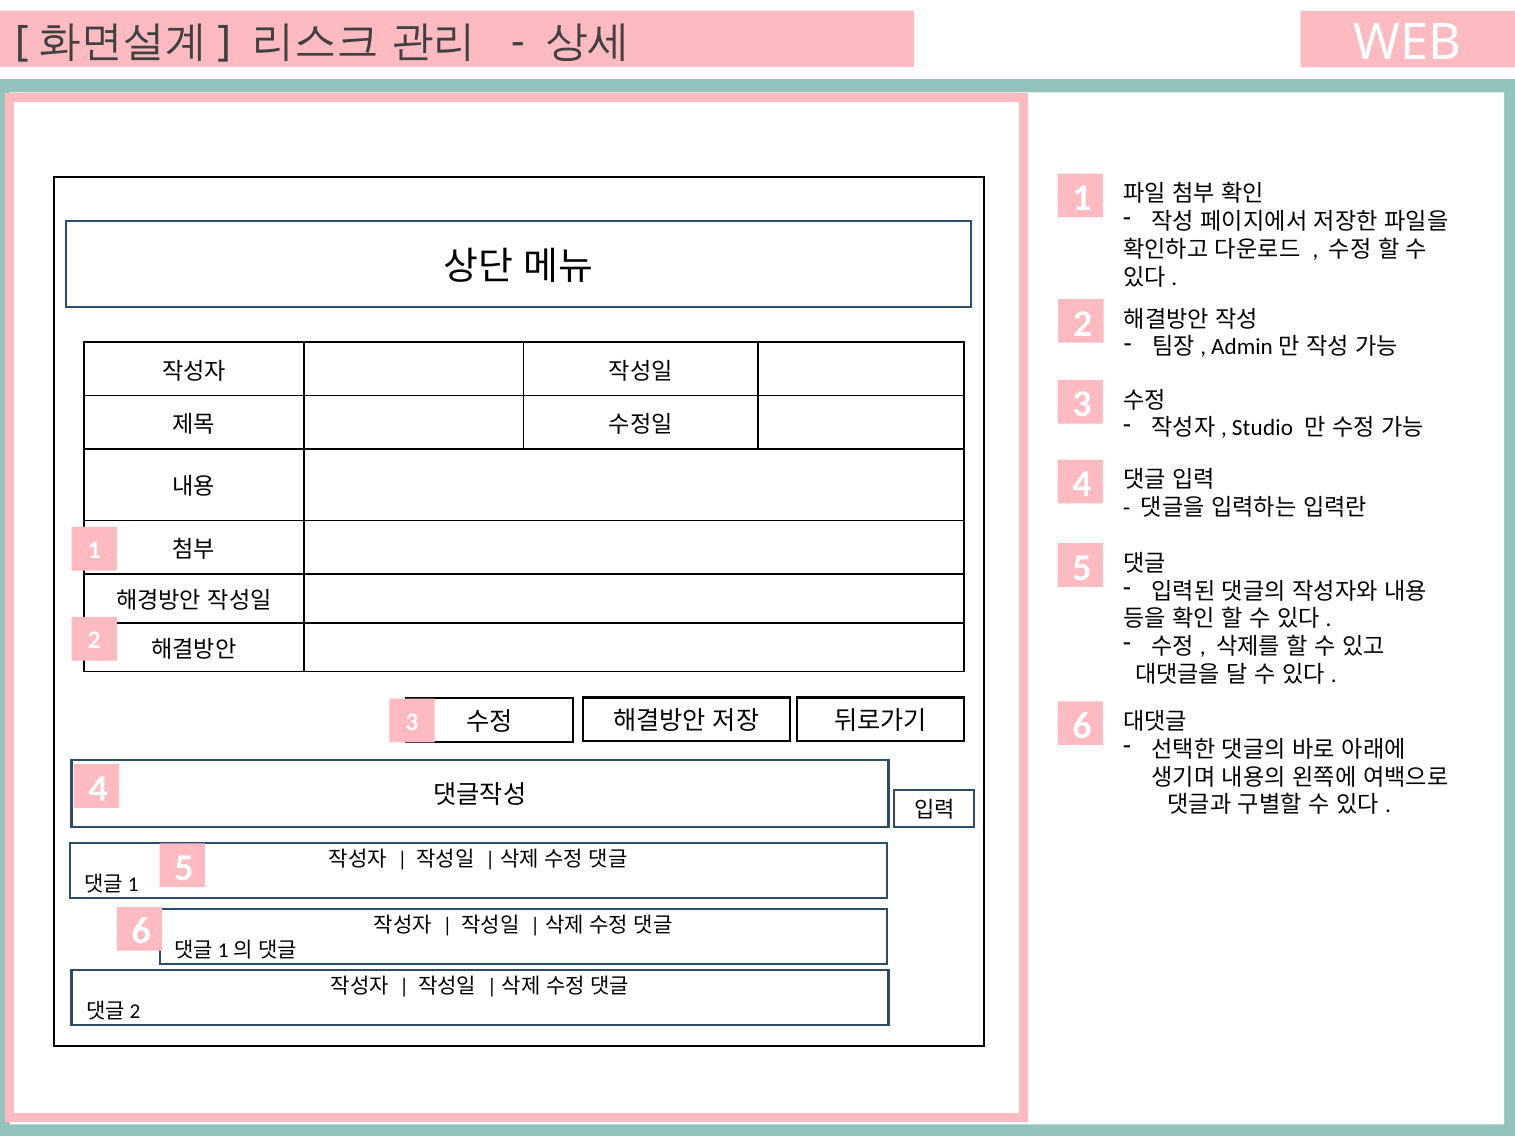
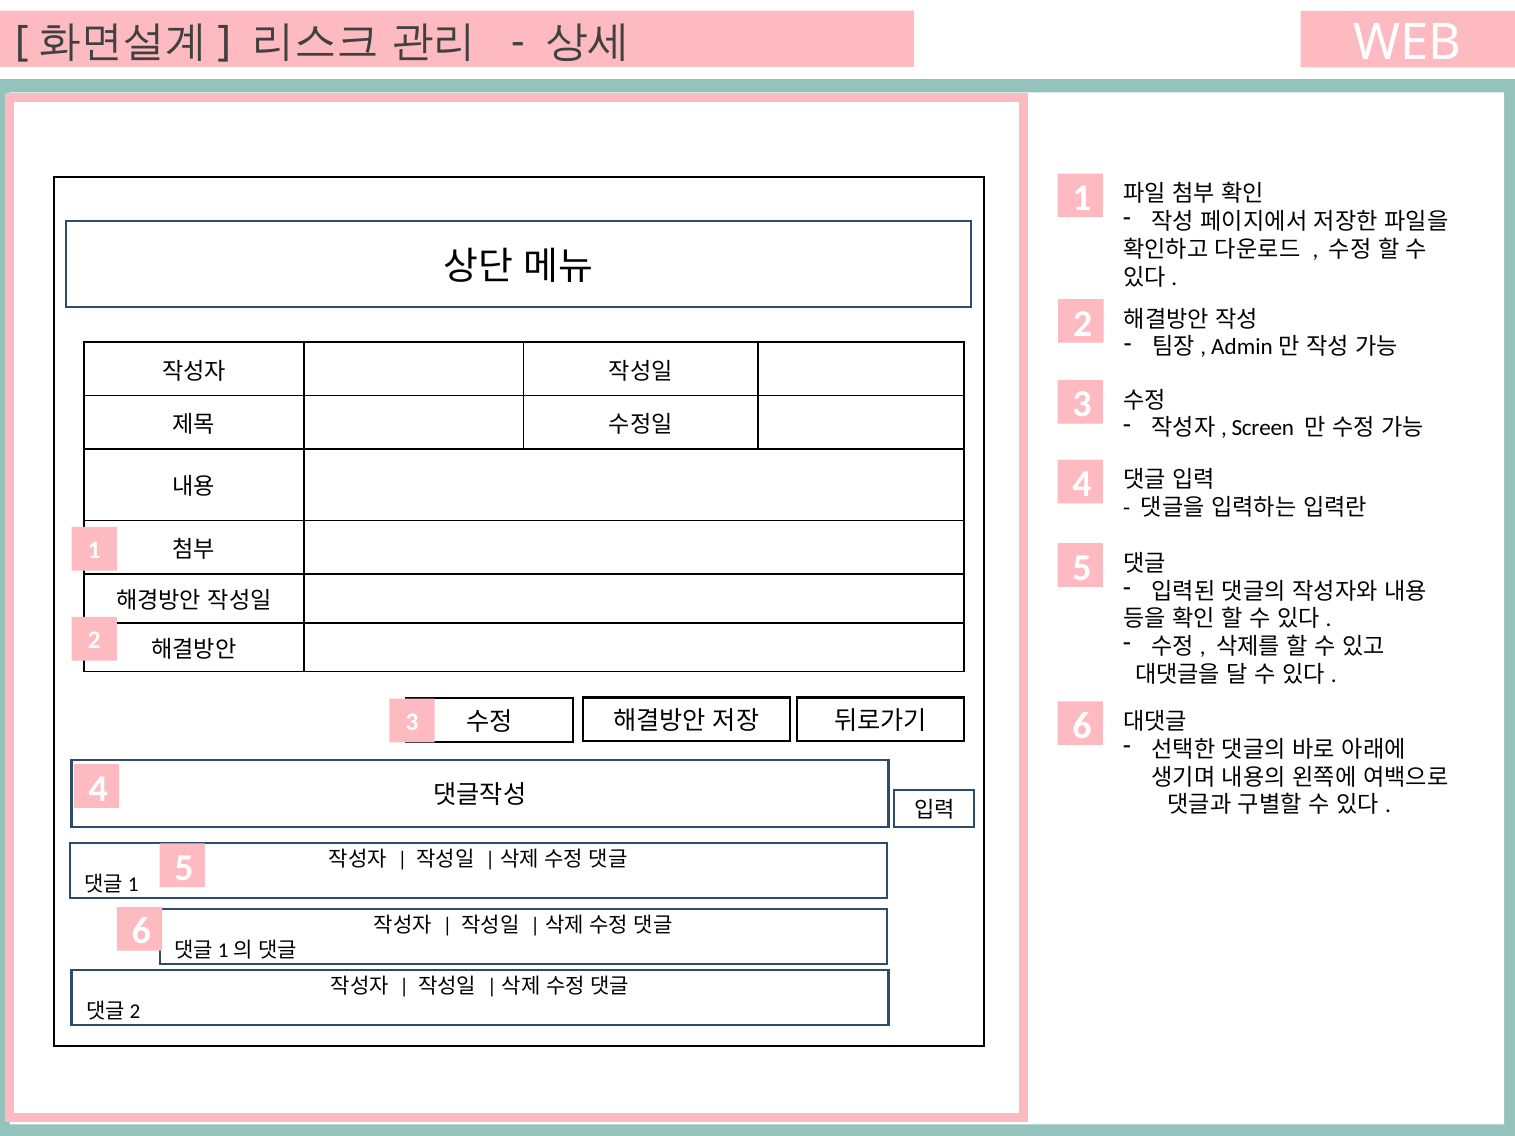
Studio: Studio -> Screen
